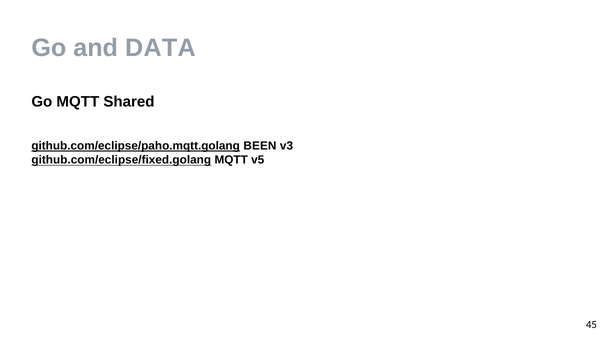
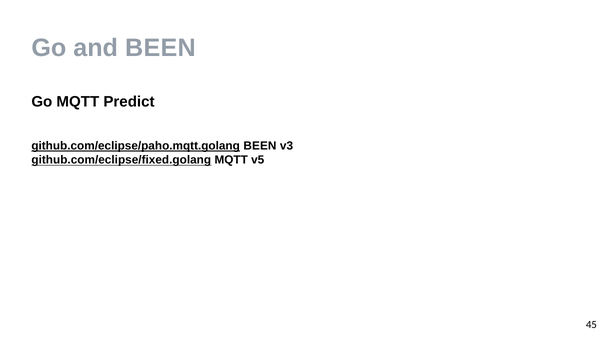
and DATA: DATA -> BEEN
Shared: Shared -> Predict
